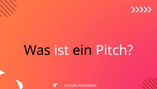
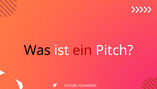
ein colour: black -> red
